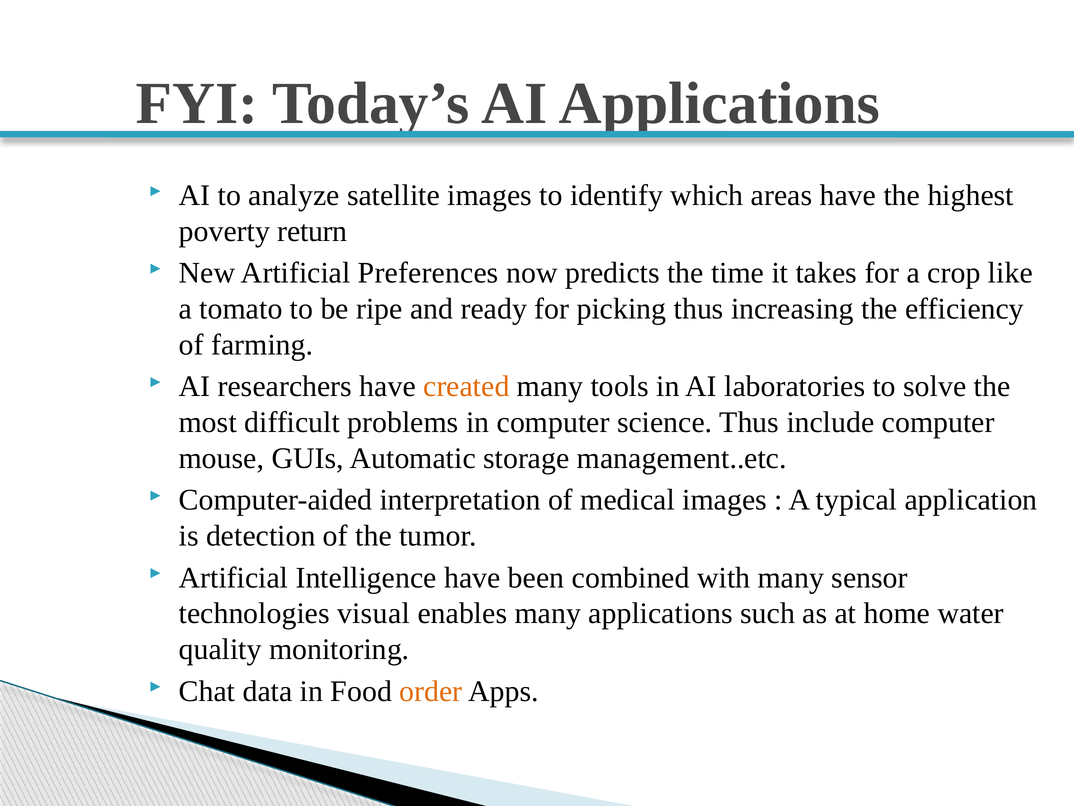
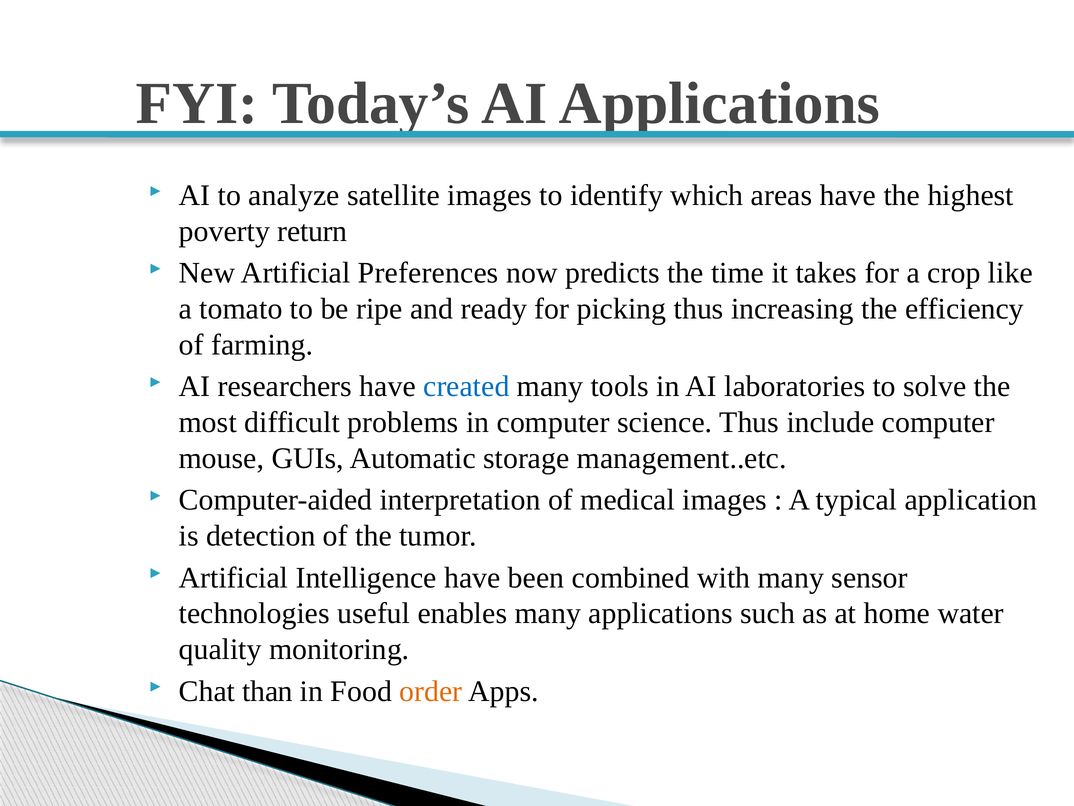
created colour: orange -> blue
visual: visual -> useful
data: data -> than
